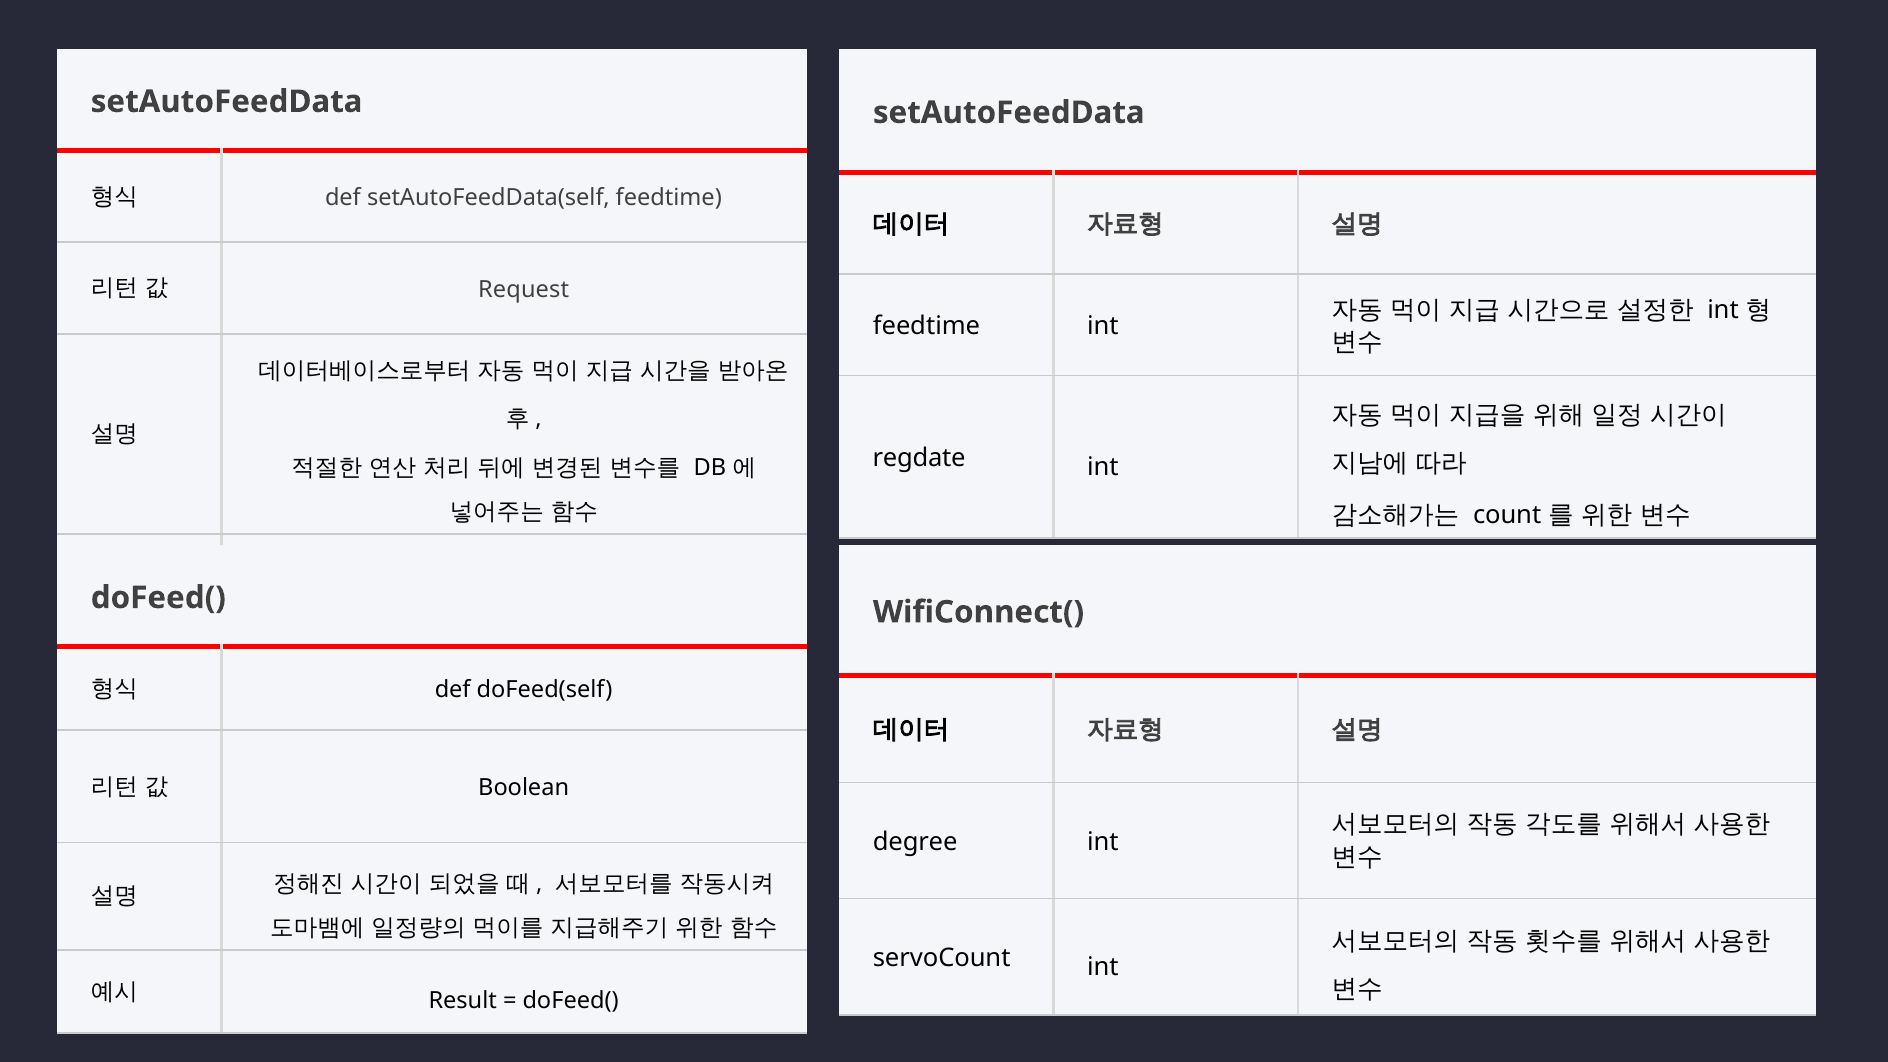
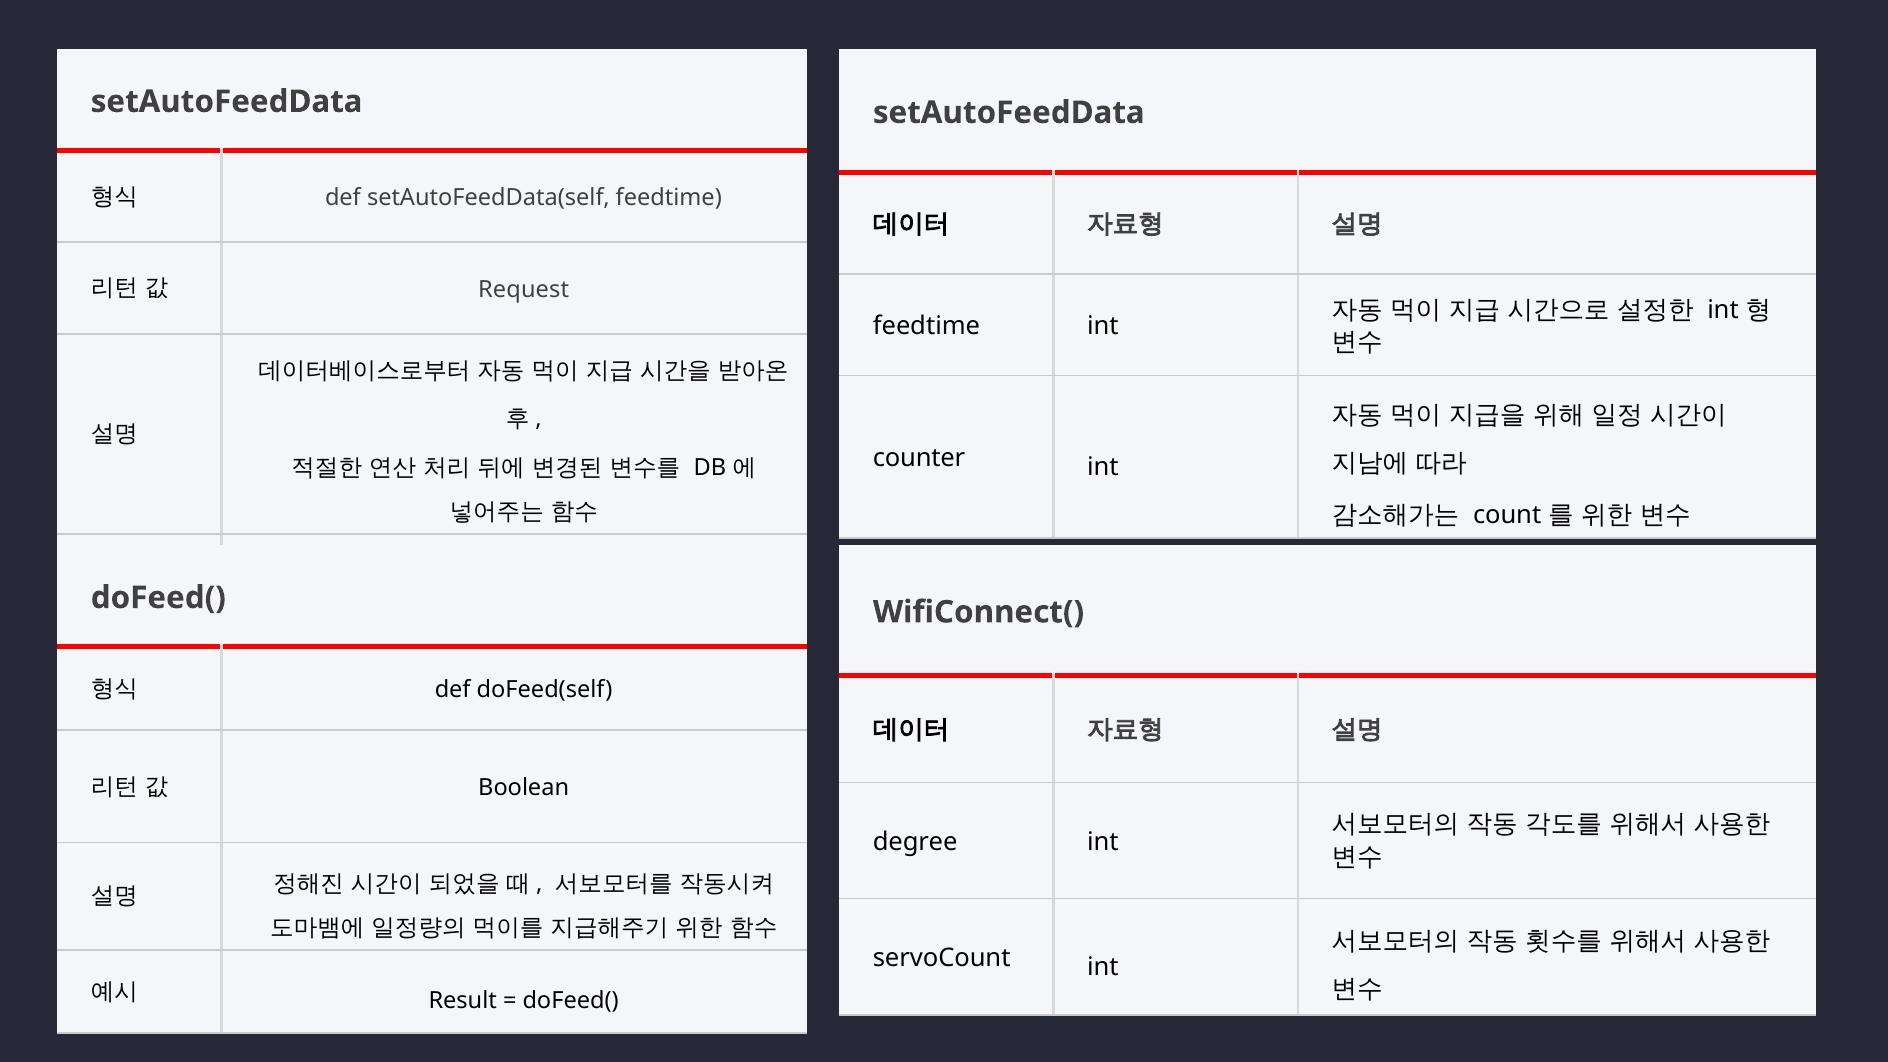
regdate: regdate -> counter
